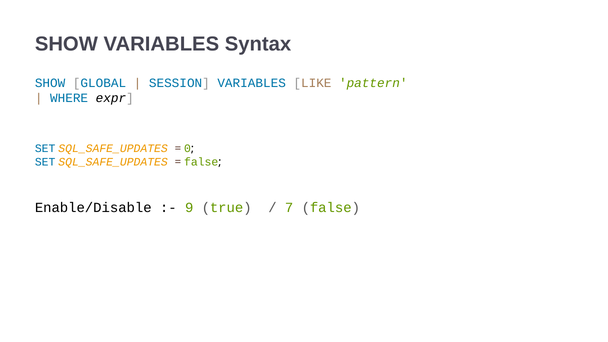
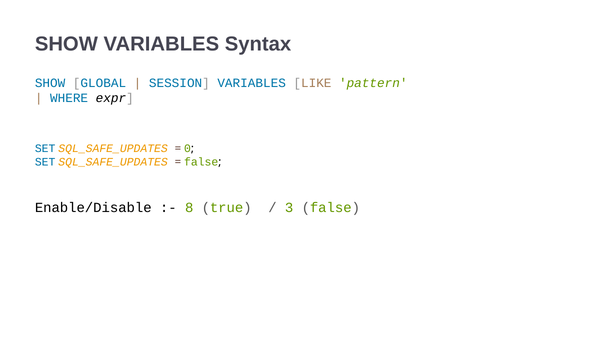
9: 9 -> 8
7: 7 -> 3
